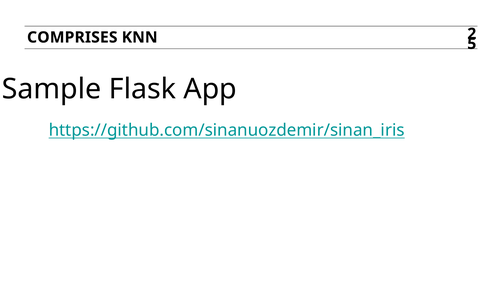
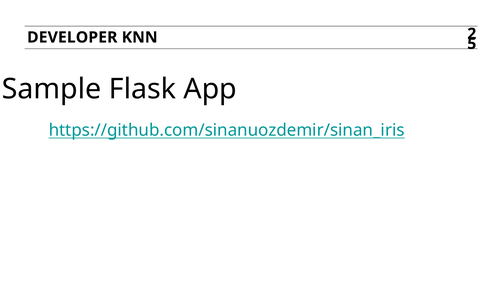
COMPRISES: COMPRISES -> DEVELOPER
